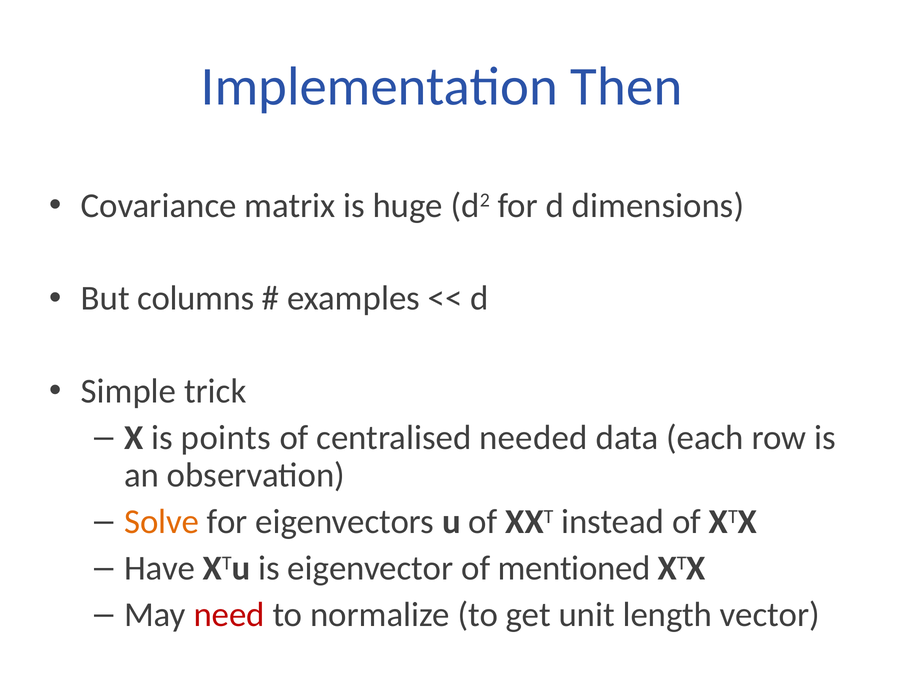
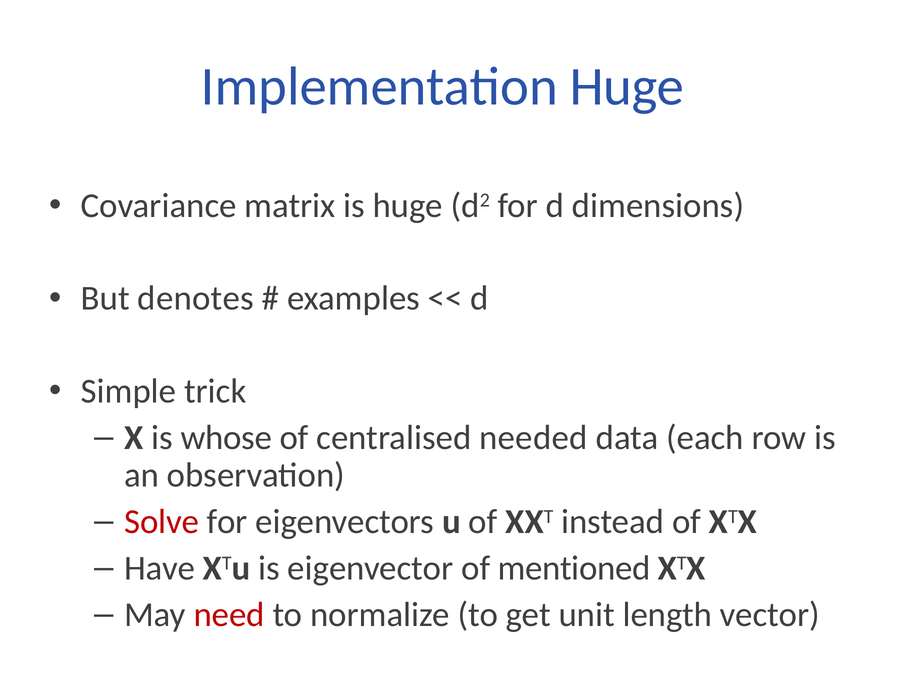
Implementation Then: Then -> Huge
columns: columns -> denotes
points: points -> whose
Solve colour: orange -> red
